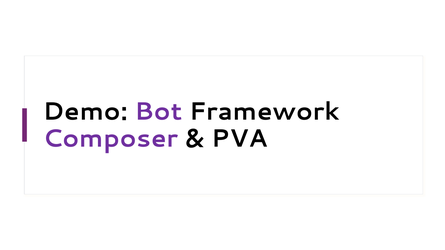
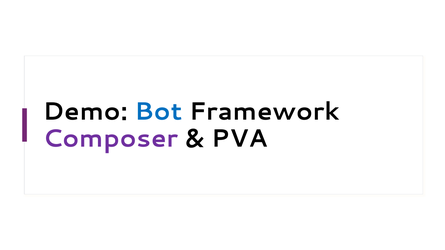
Bot colour: purple -> blue
